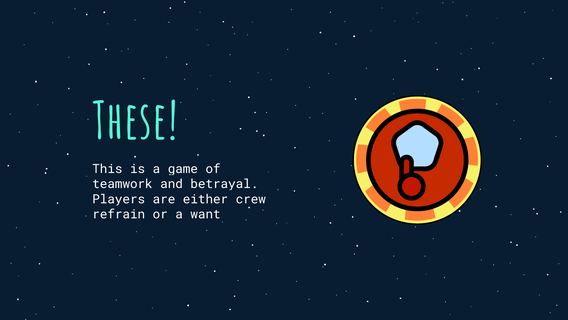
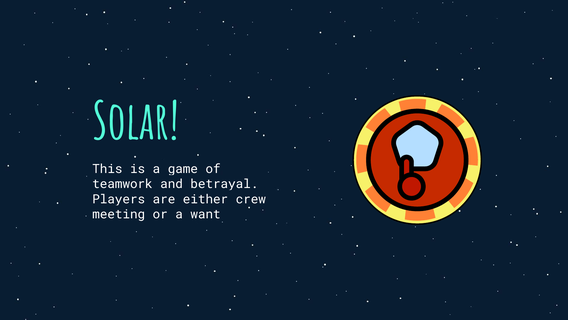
These: These -> Solar
refrain: refrain -> meeting
